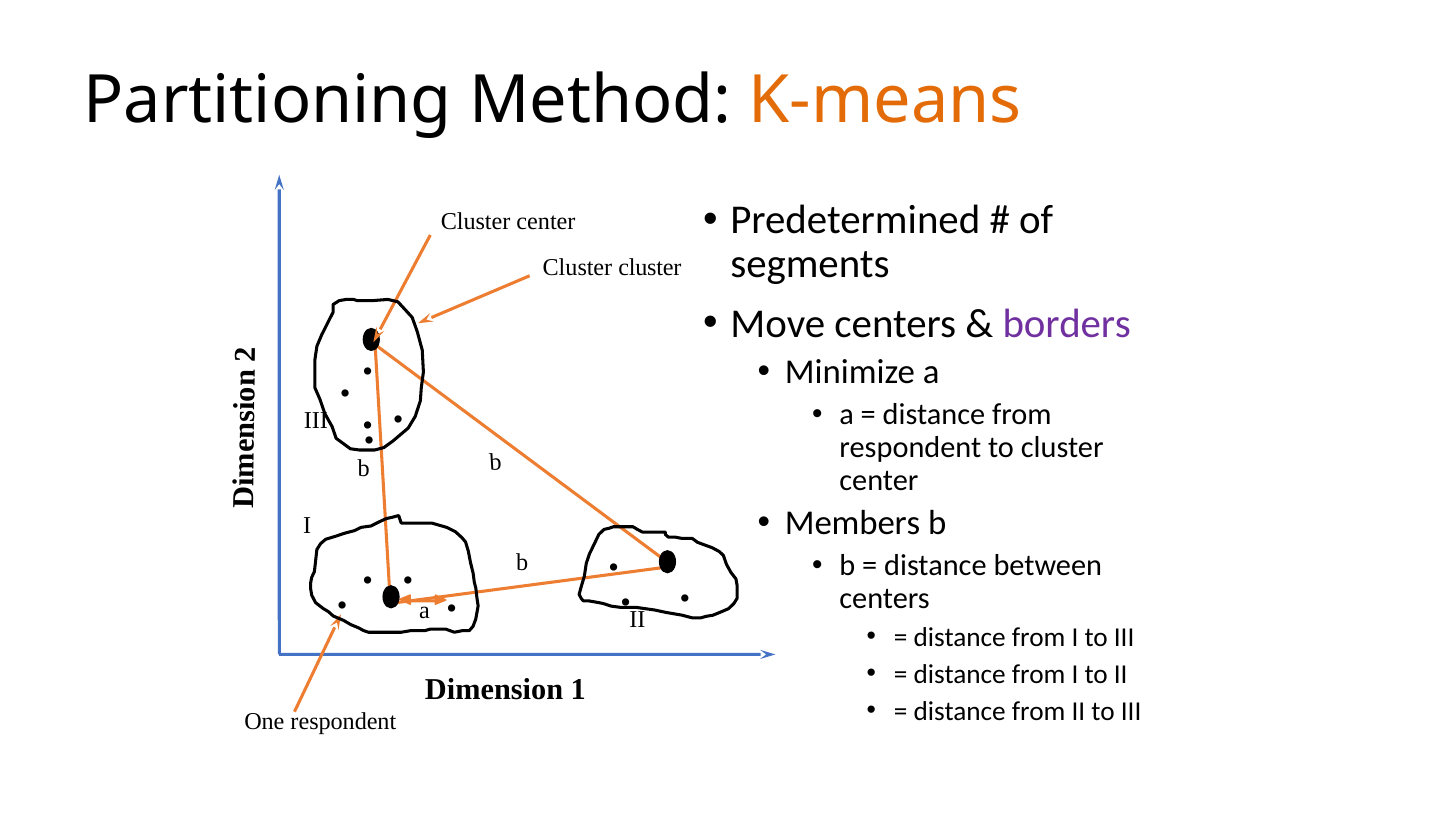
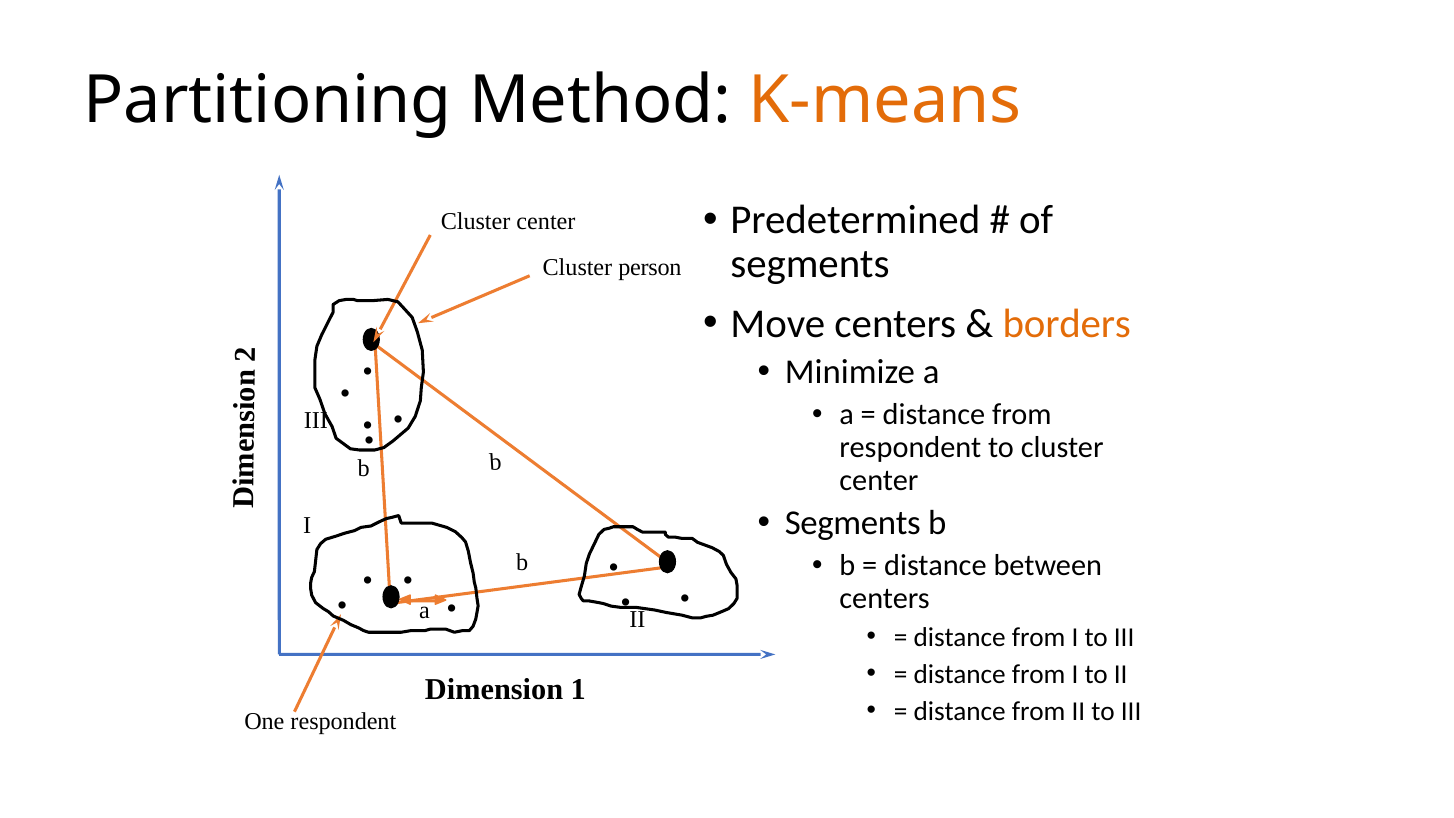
Cluster cluster: cluster -> person
borders colour: purple -> orange
Members at (853, 523): Members -> Segments
